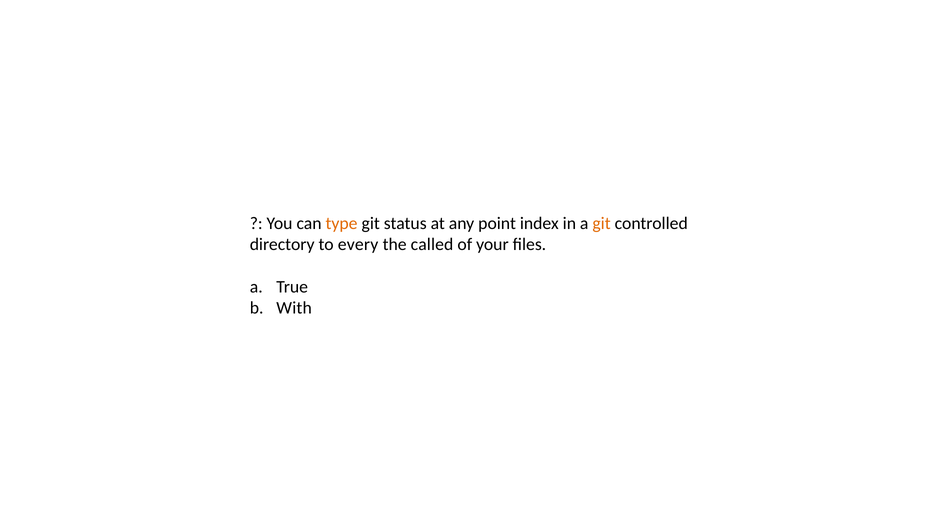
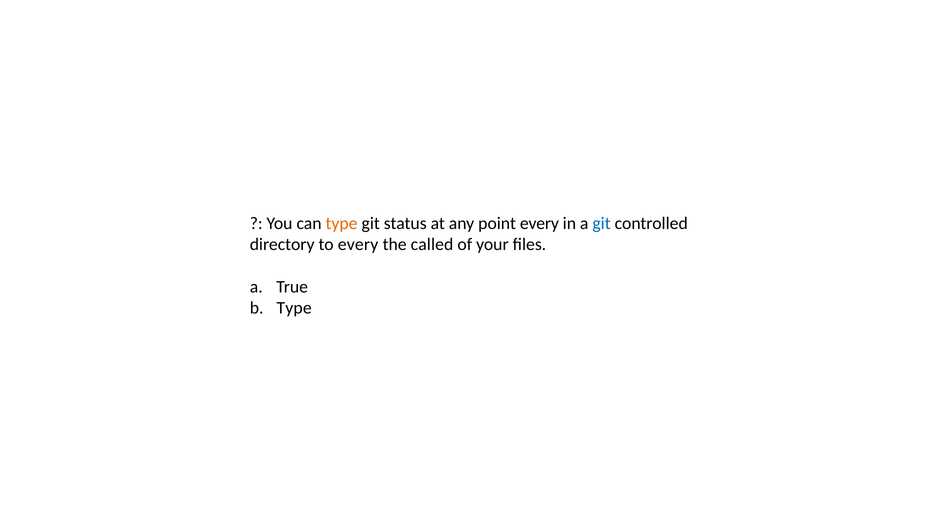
point index: index -> every
git at (602, 223) colour: orange -> blue
With at (294, 308): With -> Type
